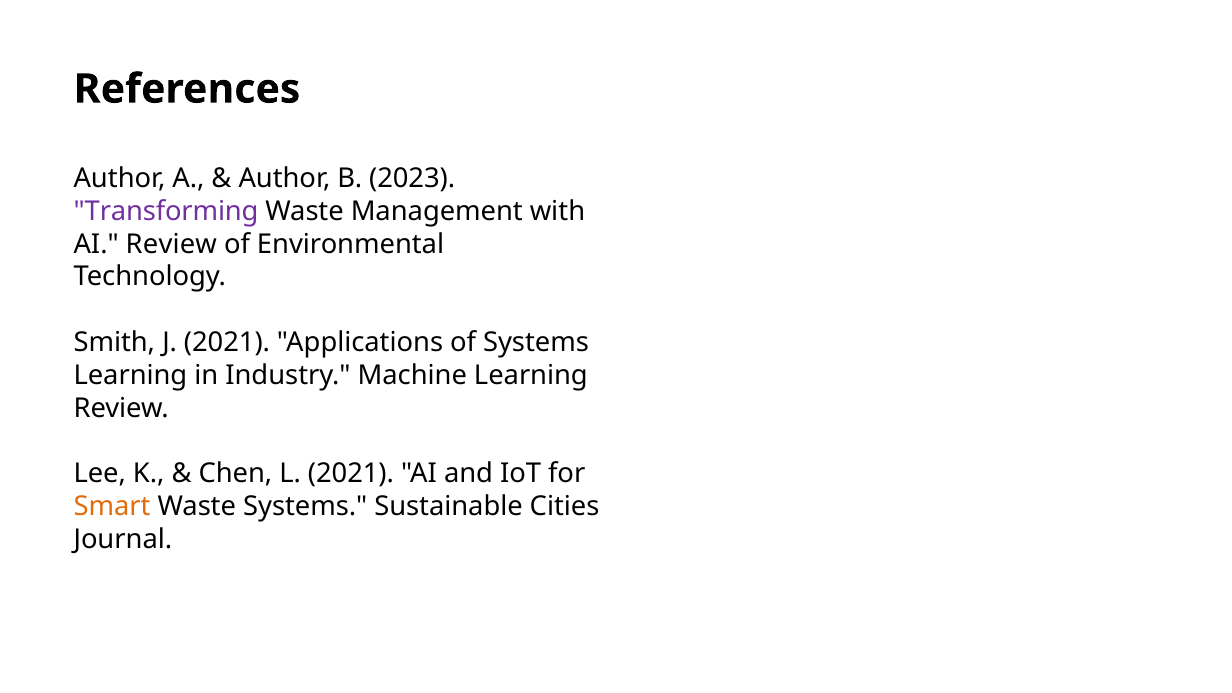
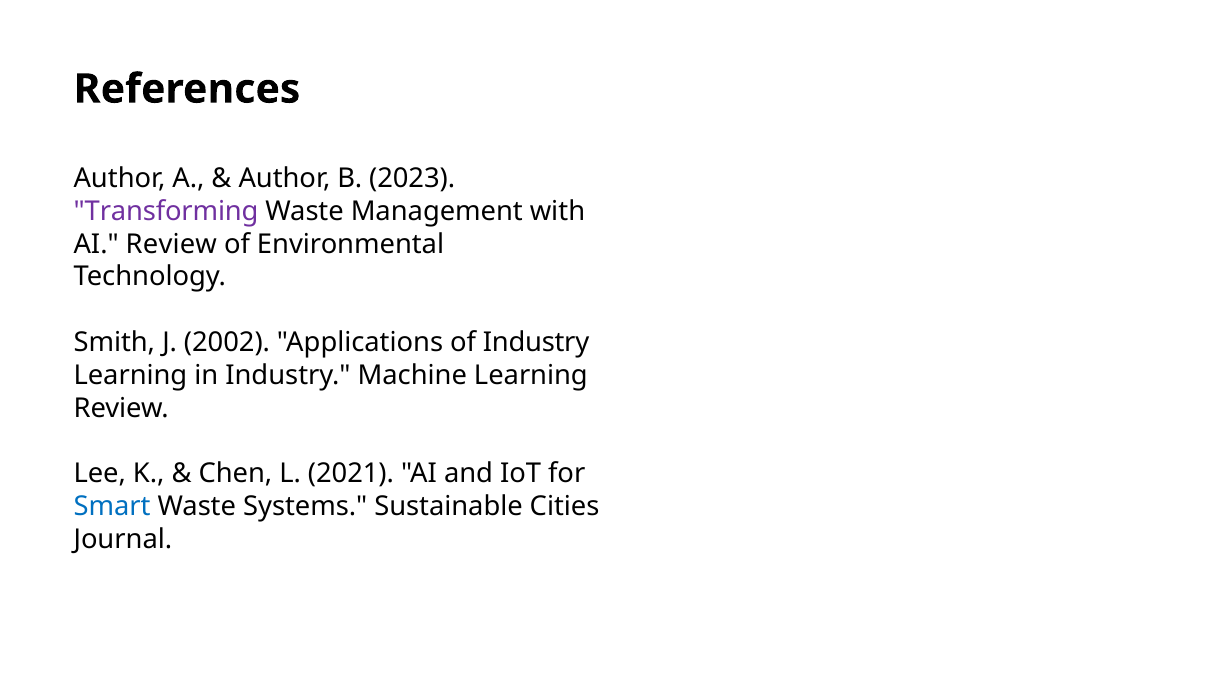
J 2021: 2021 -> 2002
of Systems: Systems -> Industry
Smart colour: orange -> blue
